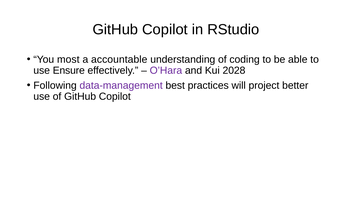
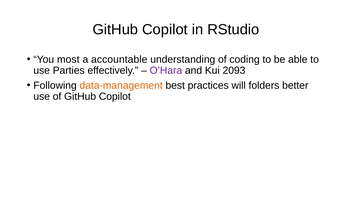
Ensure: Ensure -> Parties
2028: 2028 -> 2093
data-management colour: purple -> orange
project: project -> folders
